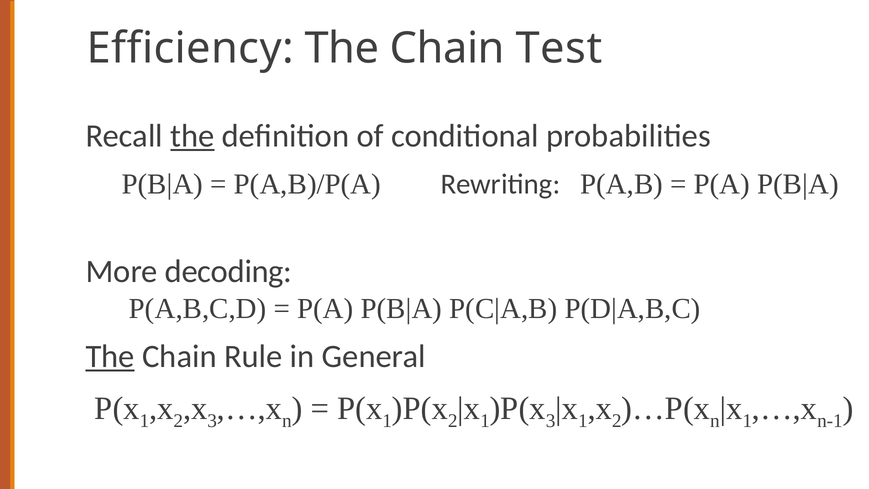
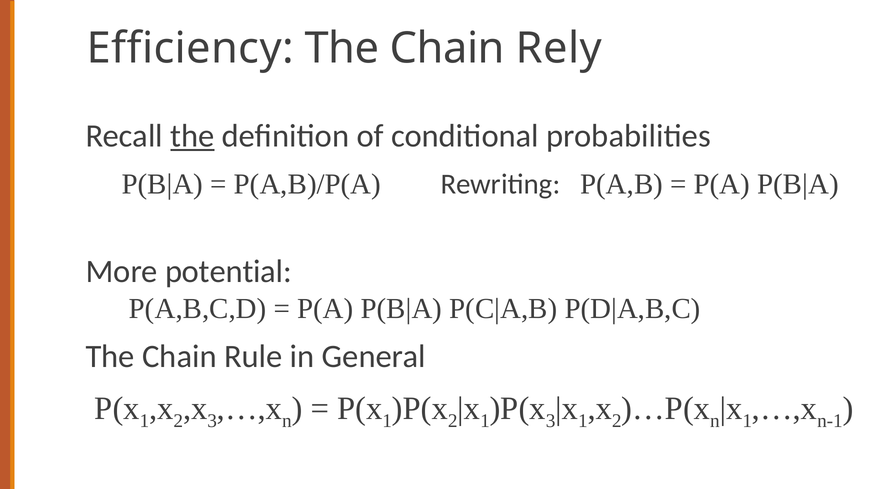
Test: Test -> Rely
decoding: decoding -> potential
The at (110, 356) underline: present -> none
